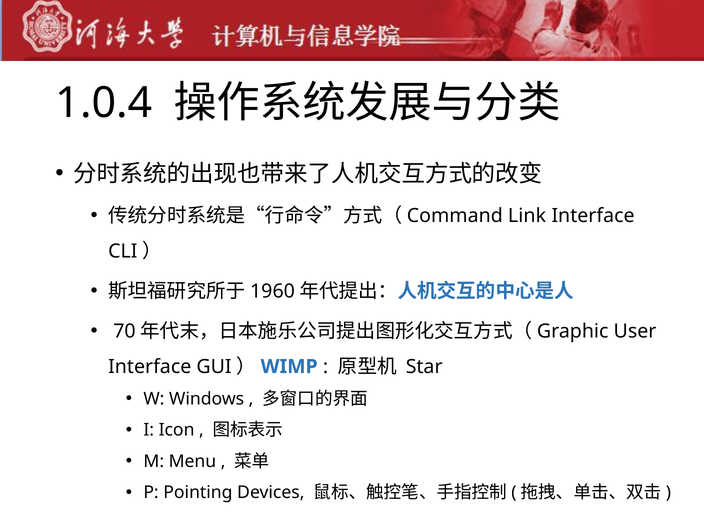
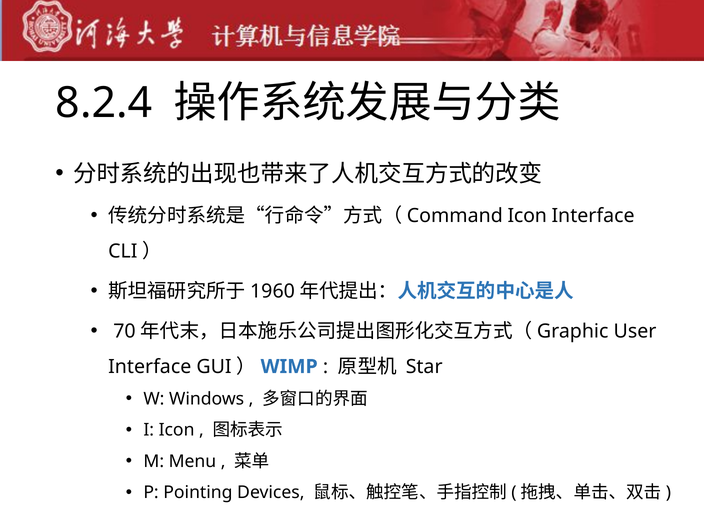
1.0.4: 1.0.4 -> 8.2.4
Link at (527, 216): Link -> Icon
